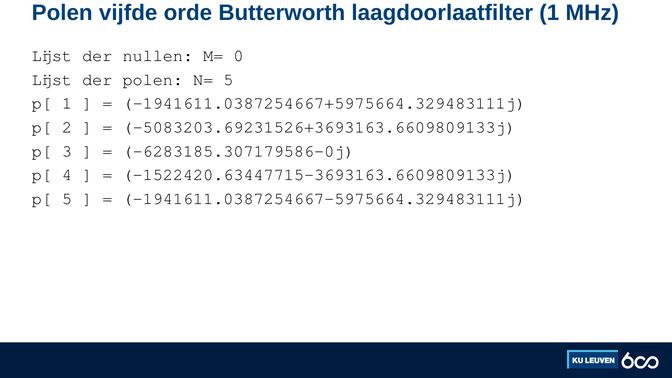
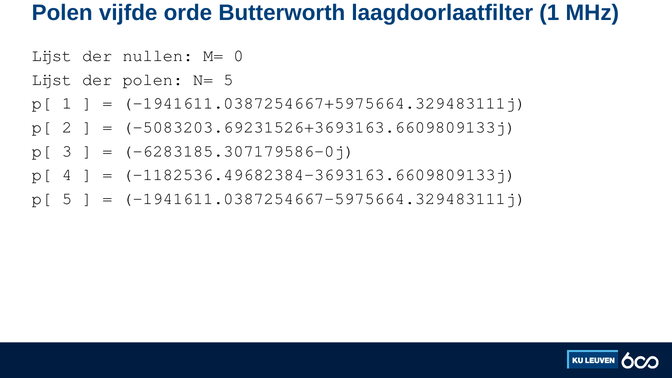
-1522420.63447715-3693163.6609809133j: -1522420.63447715-3693163.6609809133j -> -1182536.49682384-3693163.6609809133j
